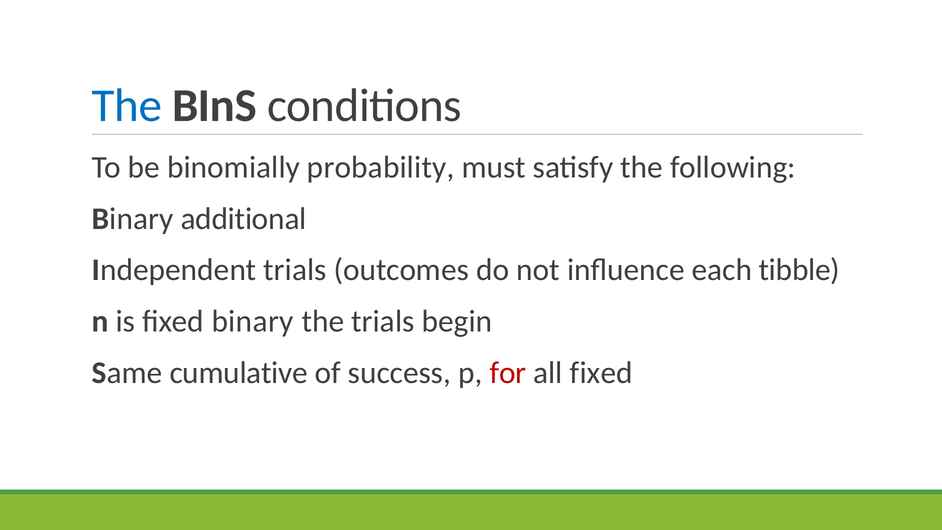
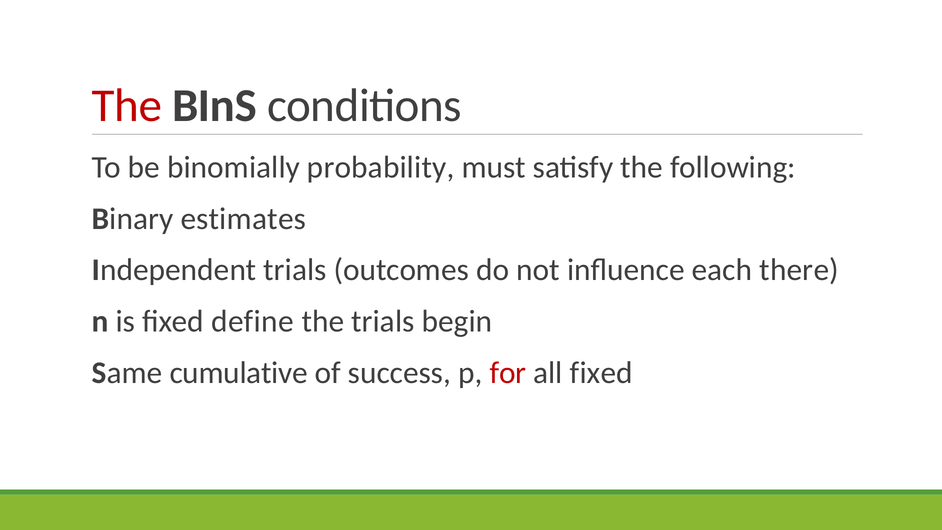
The at (127, 106) colour: blue -> red
additional: additional -> estimates
tibble: tibble -> there
fixed binary: binary -> define
